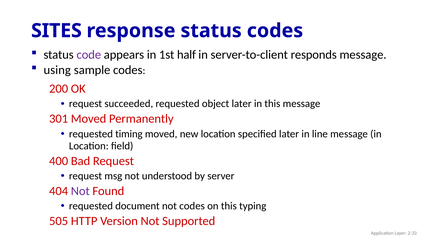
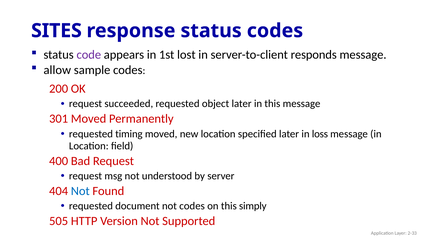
half: half -> lost
using: using -> allow
line: line -> loss
Not at (80, 191) colour: purple -> blue
typing: typing -> simply
